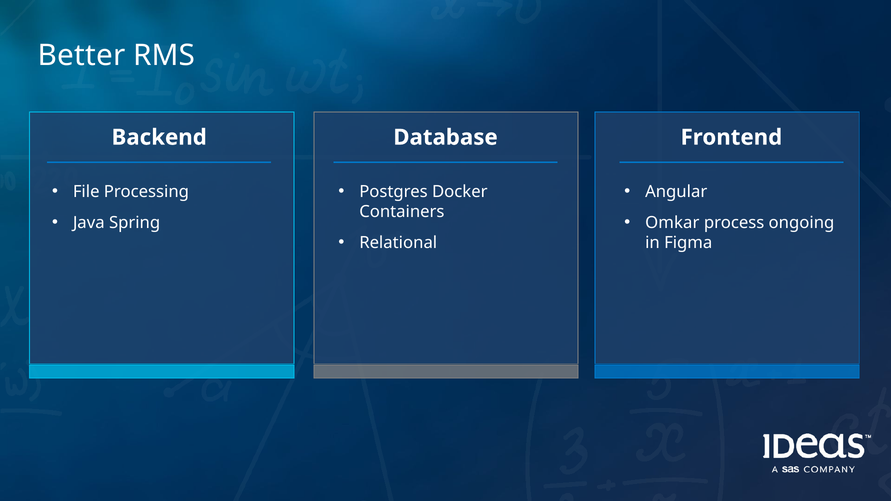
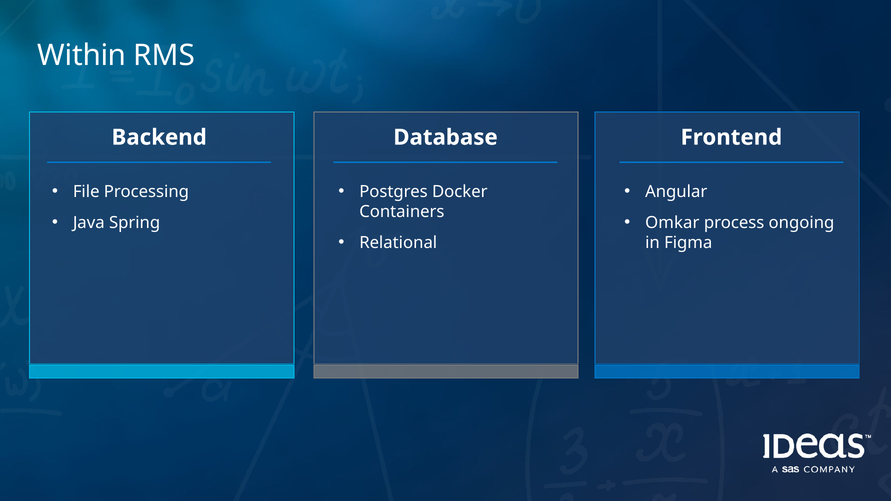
Better: Better -> Within
